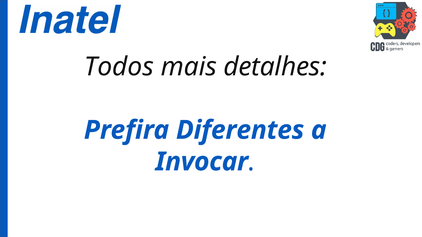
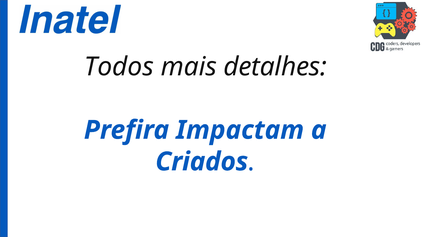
Diferentes: Diferentes -> Impactam
Invocar: Invocar -> Criados
